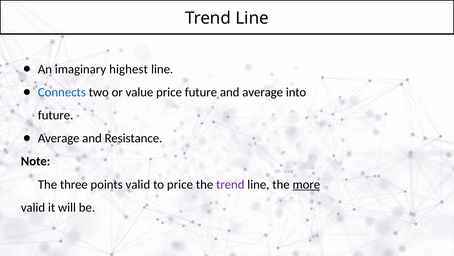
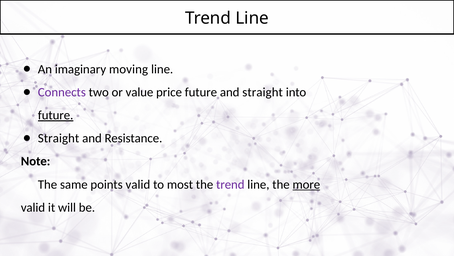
highest: highest -> moving
Connects colour: blue -> purple
and average: average -> straight
future at (56, 115) underline: none -> present
Average at (59, 138): Average -> Straight
three: three -> same
to price: price -> most
